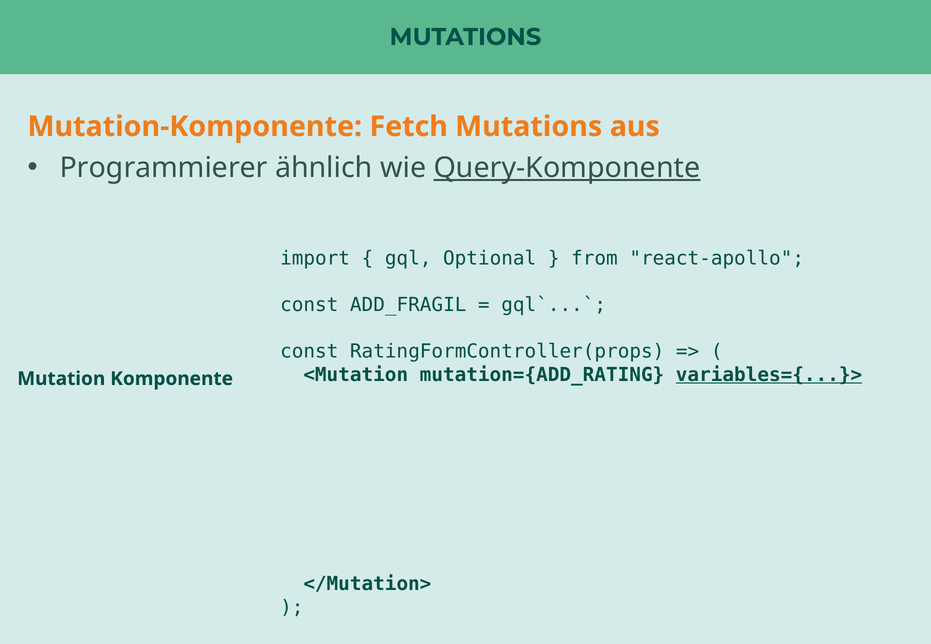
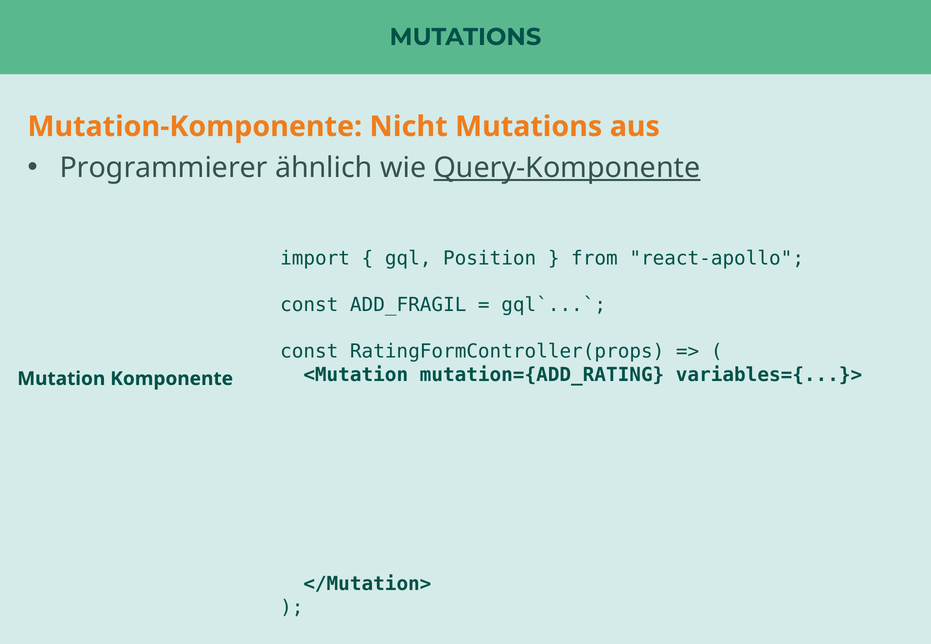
Fetch: Fetch -> Nicht
Optional: Optional -> Position
variables={...}> underline: present -> none
